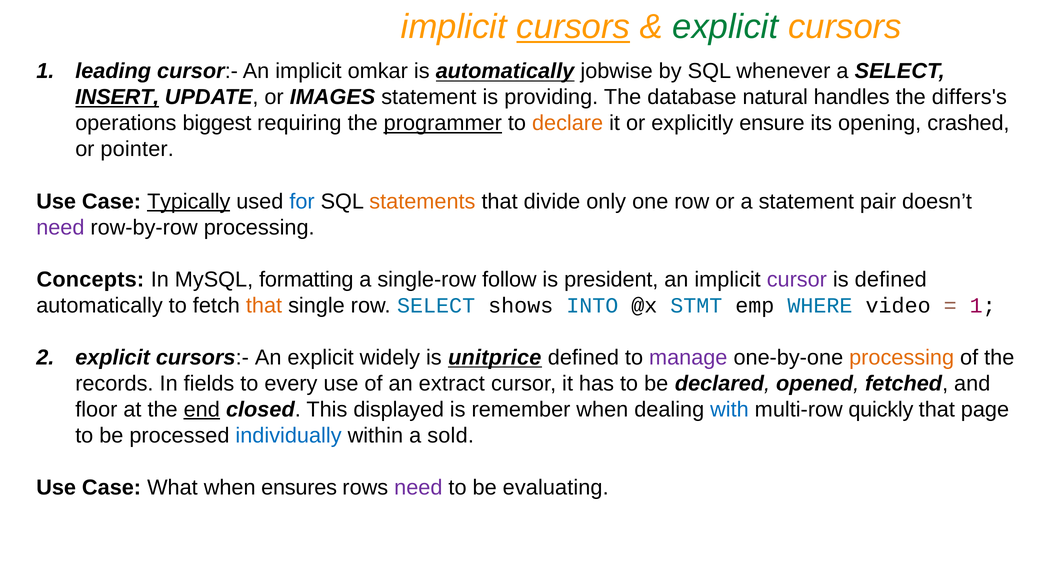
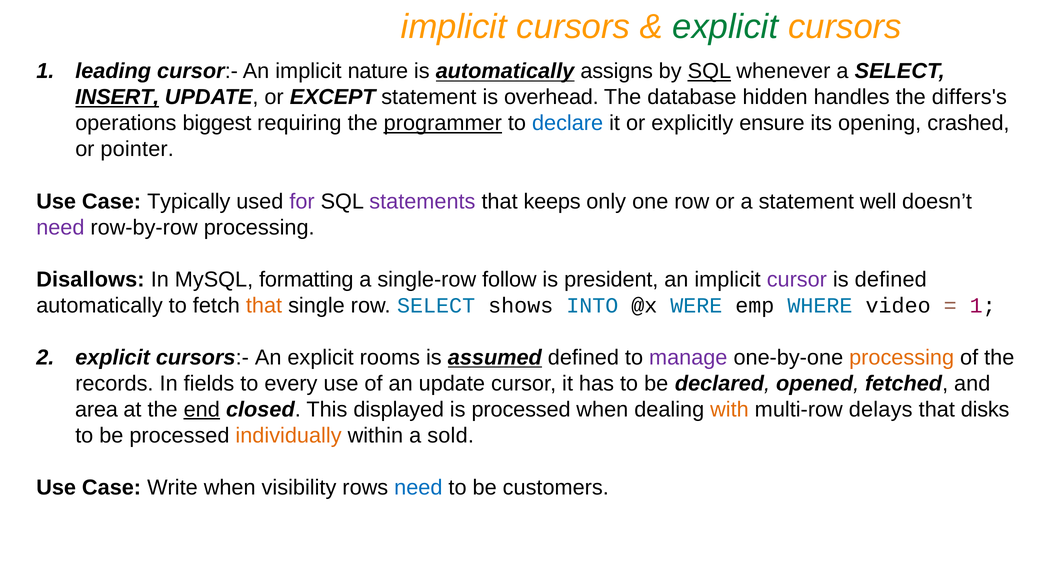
cursors at (573, 27) underline: present -> none
omkar: omkar -> nature
jobwise: jobwise -> assigns
SQL at (709, 71) underline: none -> present
IMAGES: IMAGES -> EXCEPT
providing: providing -> overhead
natural: natural -> hidden
declare colour: orange -> blue
Typically underline: present -> none
for colour: blue -> purple
statements colour: orange -> purple
divide: divide -> keeps
pair: pair -> well
Concepts: Concepts -> Disallows
STMT: STMT -> WERE
widely: widely -> rooms
unitprice: unitprice -> assumed
an extract: extract -> update
floor: floor -> area
is remember: remember -> processed
with colour: blue -> orange
quickly: quickly -> delays
page: page -> disks
individually colour: blue -> orange
What: What -> Write
ensures: ensures -> visibility
need at (418, 487) colour: purple -> blue
evaluating: evaluating -> customers
